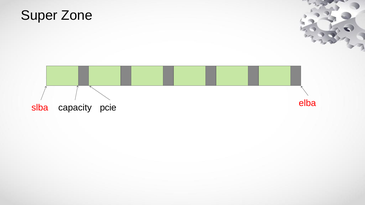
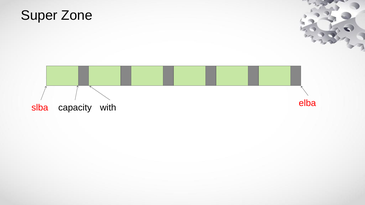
pcie: pcie -> with
